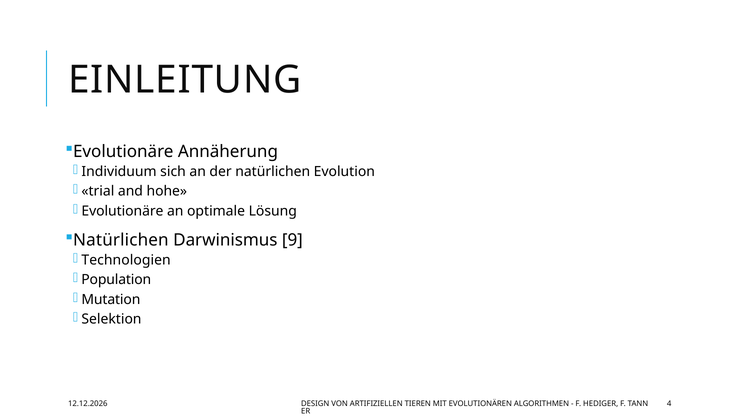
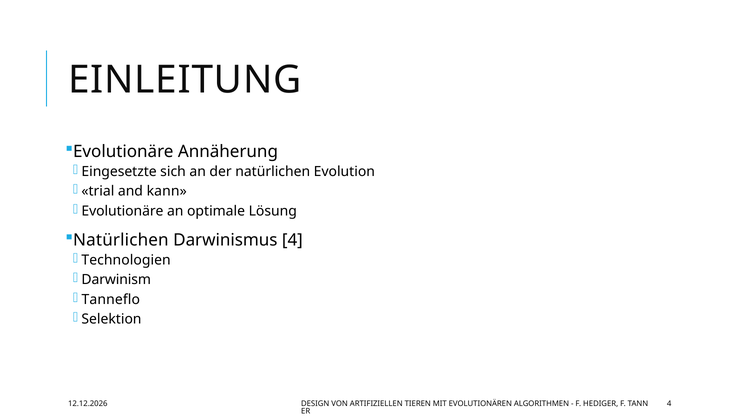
Individuum: Individuum -> Eingesetzte
hohe: hohe -> kann
Darwinismus 9: 9 -> 4
Population: Population -> Darwinism
Mutation: Mutation -> Tanneflo
